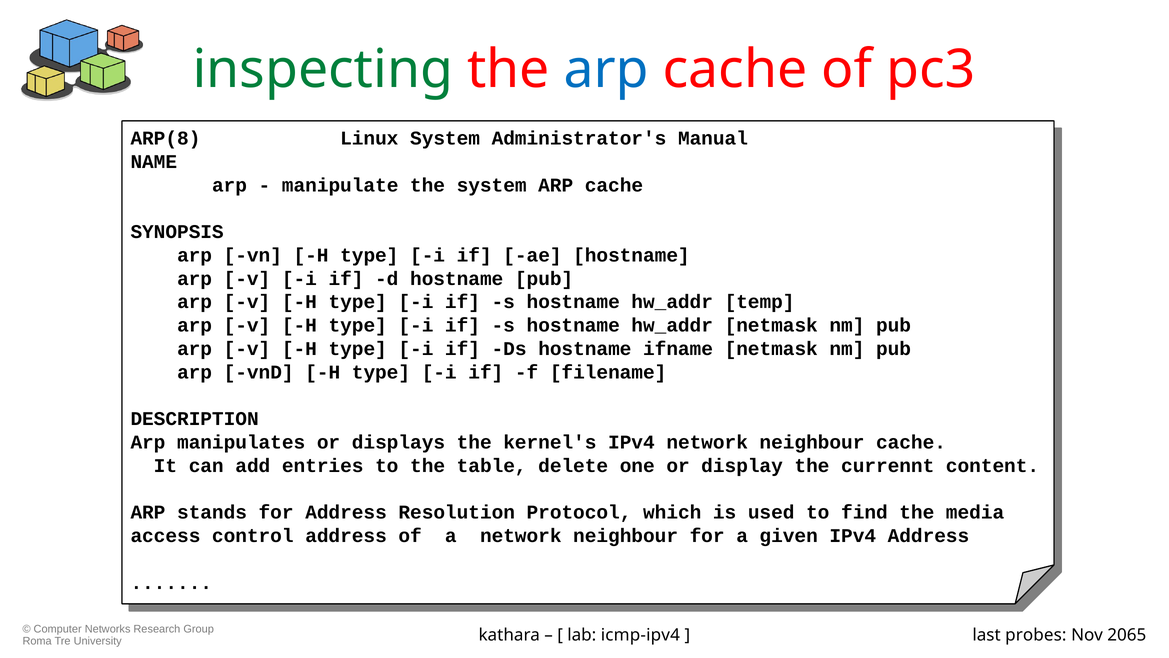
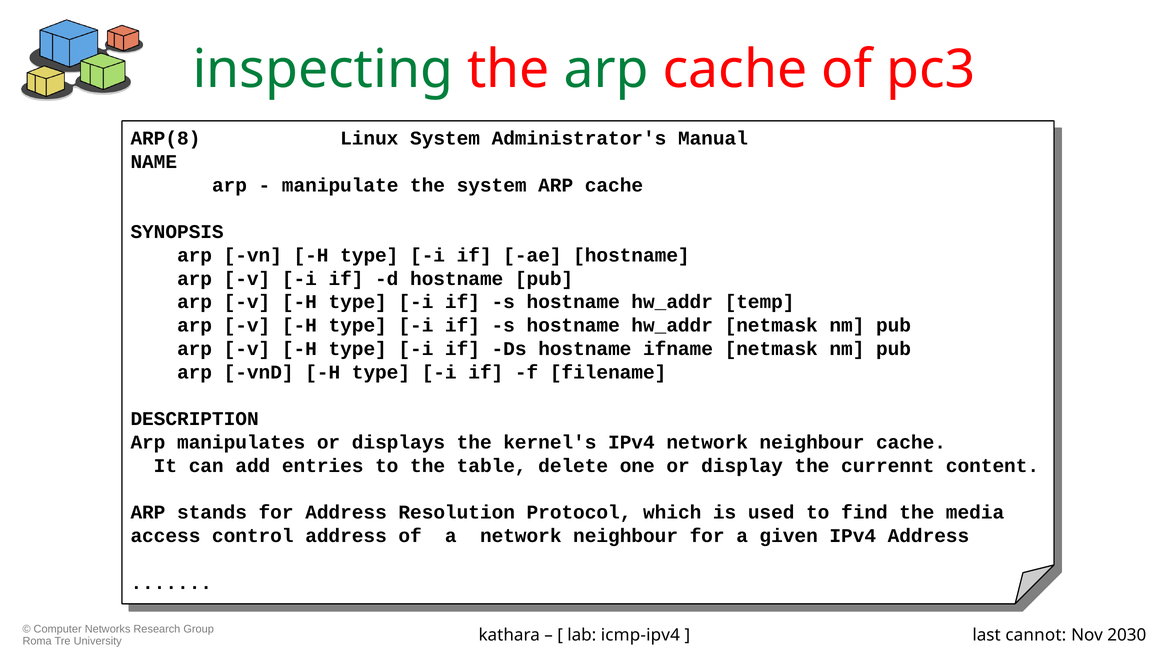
arp at (606, 70) colour: blue -> green
probes: probes -> cannot
2065: 2065 -> 2030
